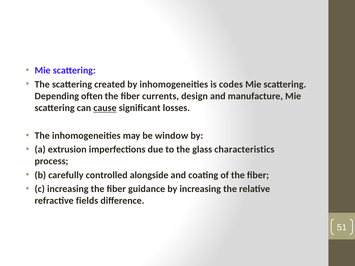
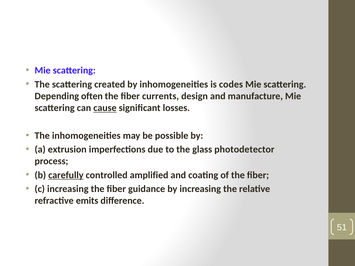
window: window -> possible
characteristics: characteristics -> photodetector
carefully underline: none -> present
alongside: alongside -> amplified
fields: fields -> emits
